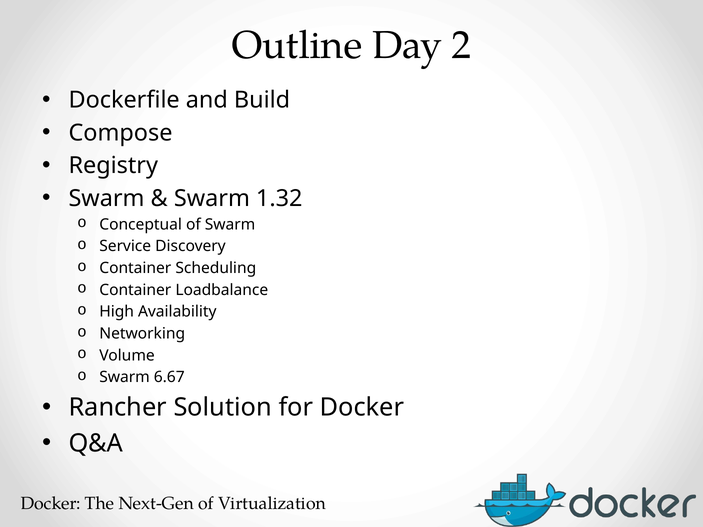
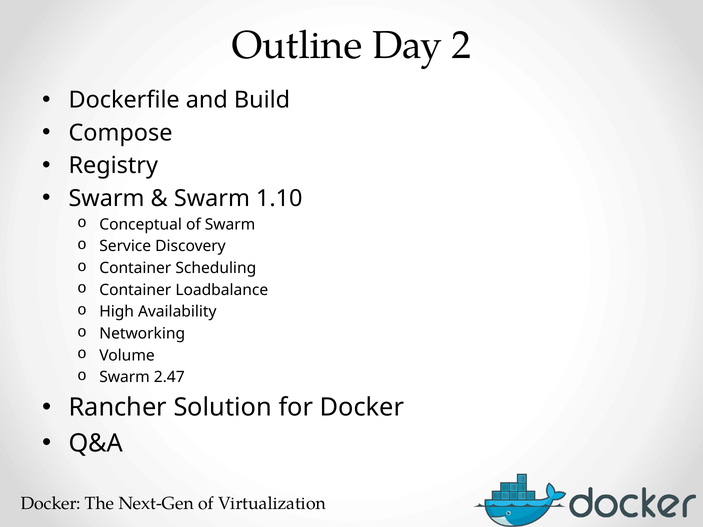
1.32: 1.32 -> 1.10
6.67: 6.67 -> 2.47
